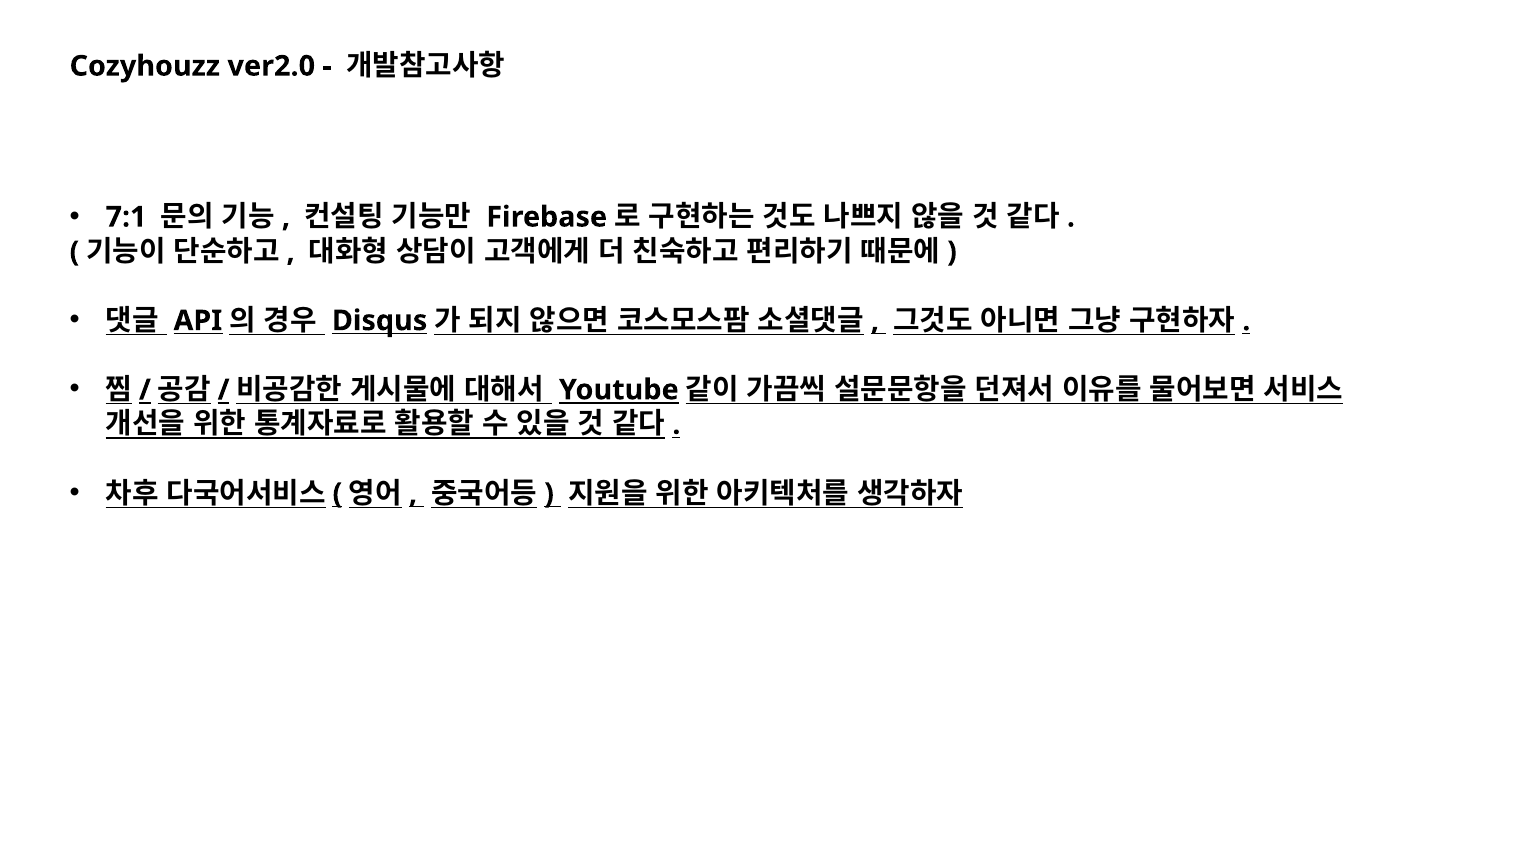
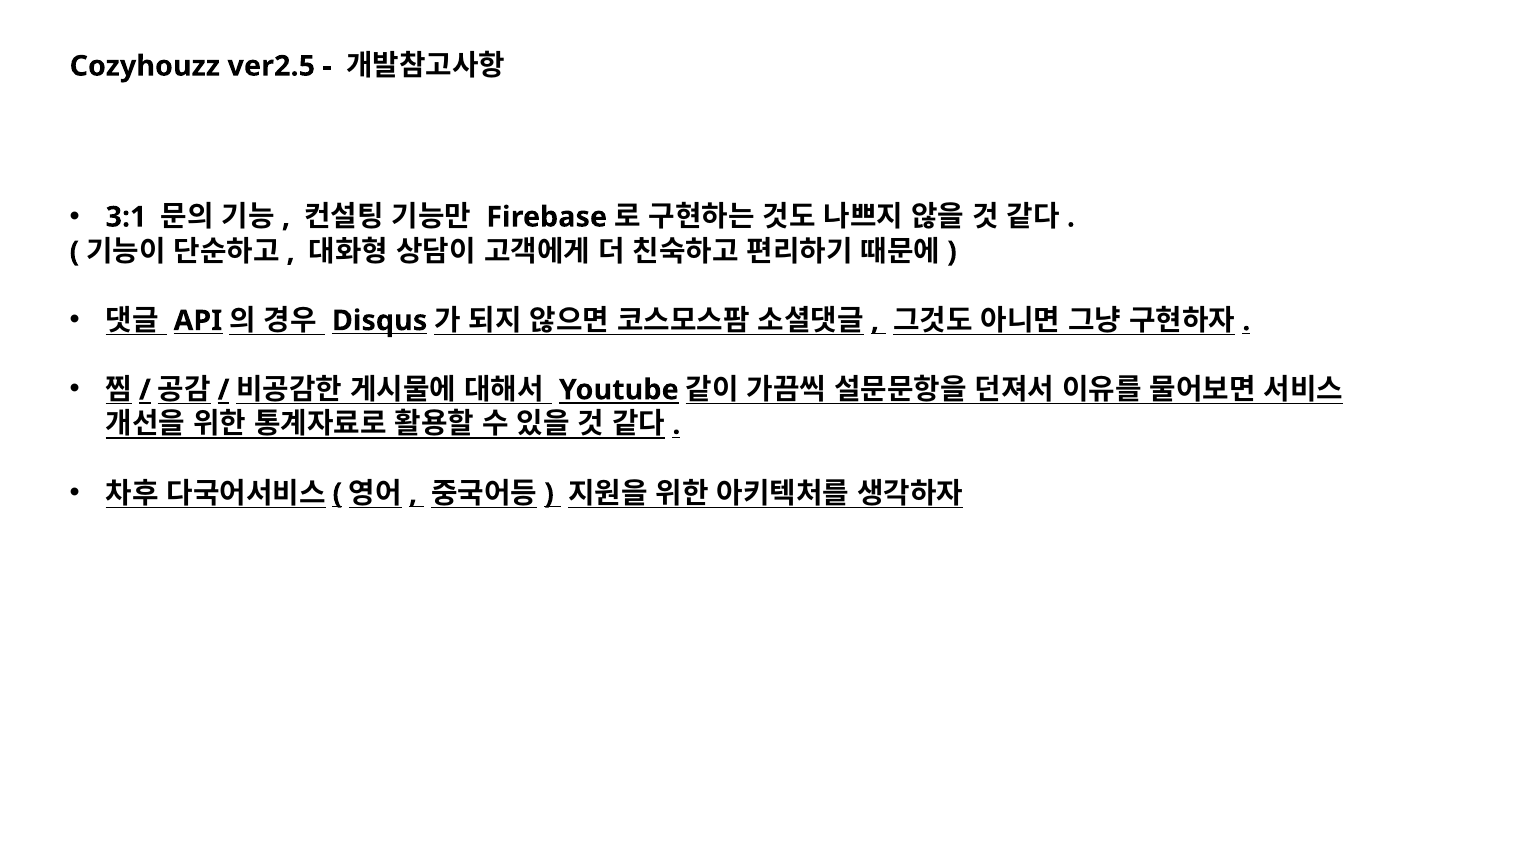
ver2.0: ver2.0 -> ver2.5
7:1: 7:1 -> 3:1
